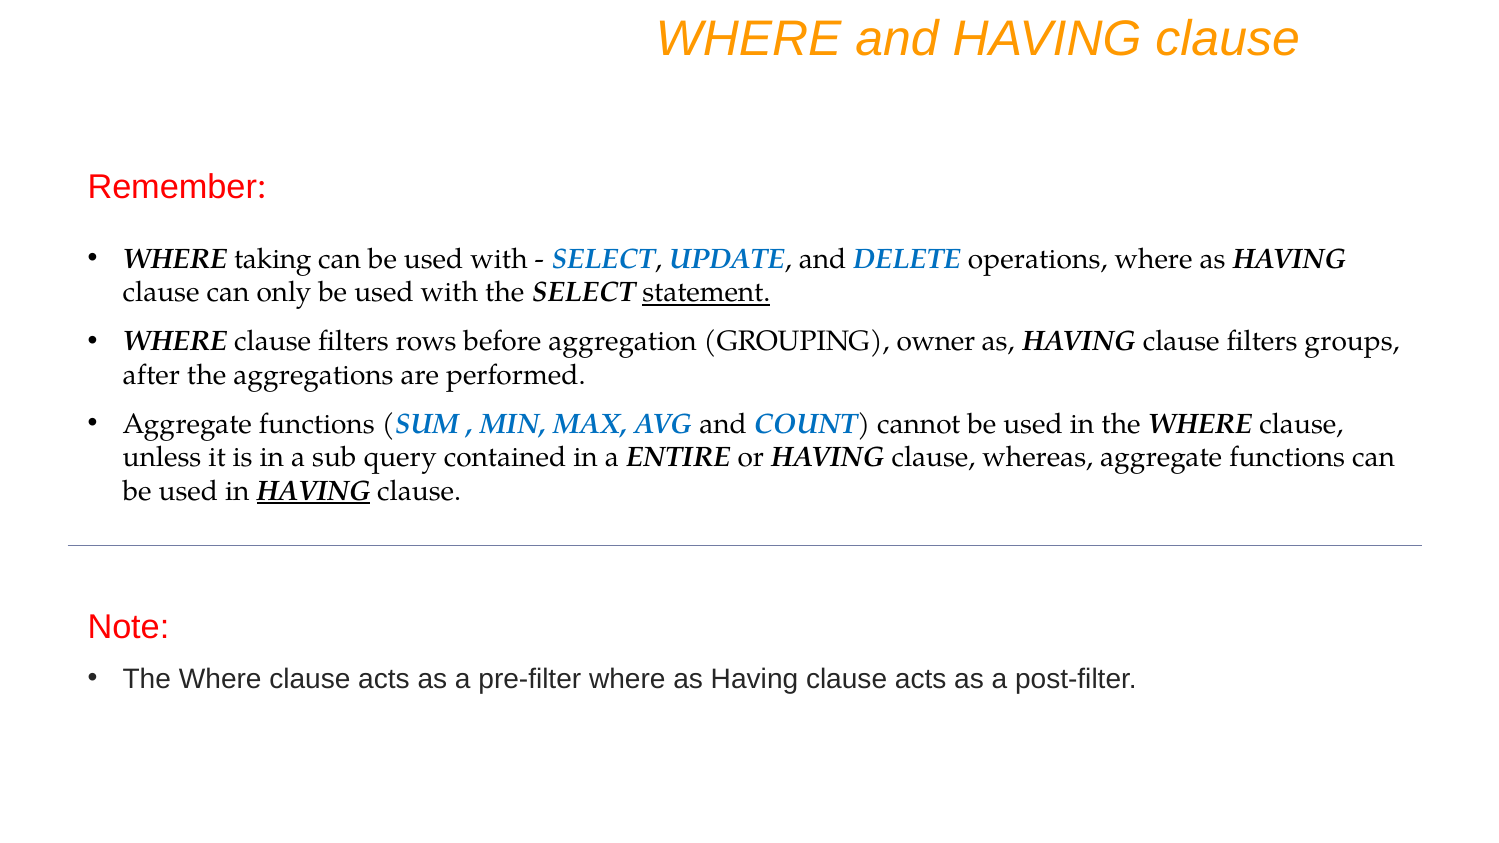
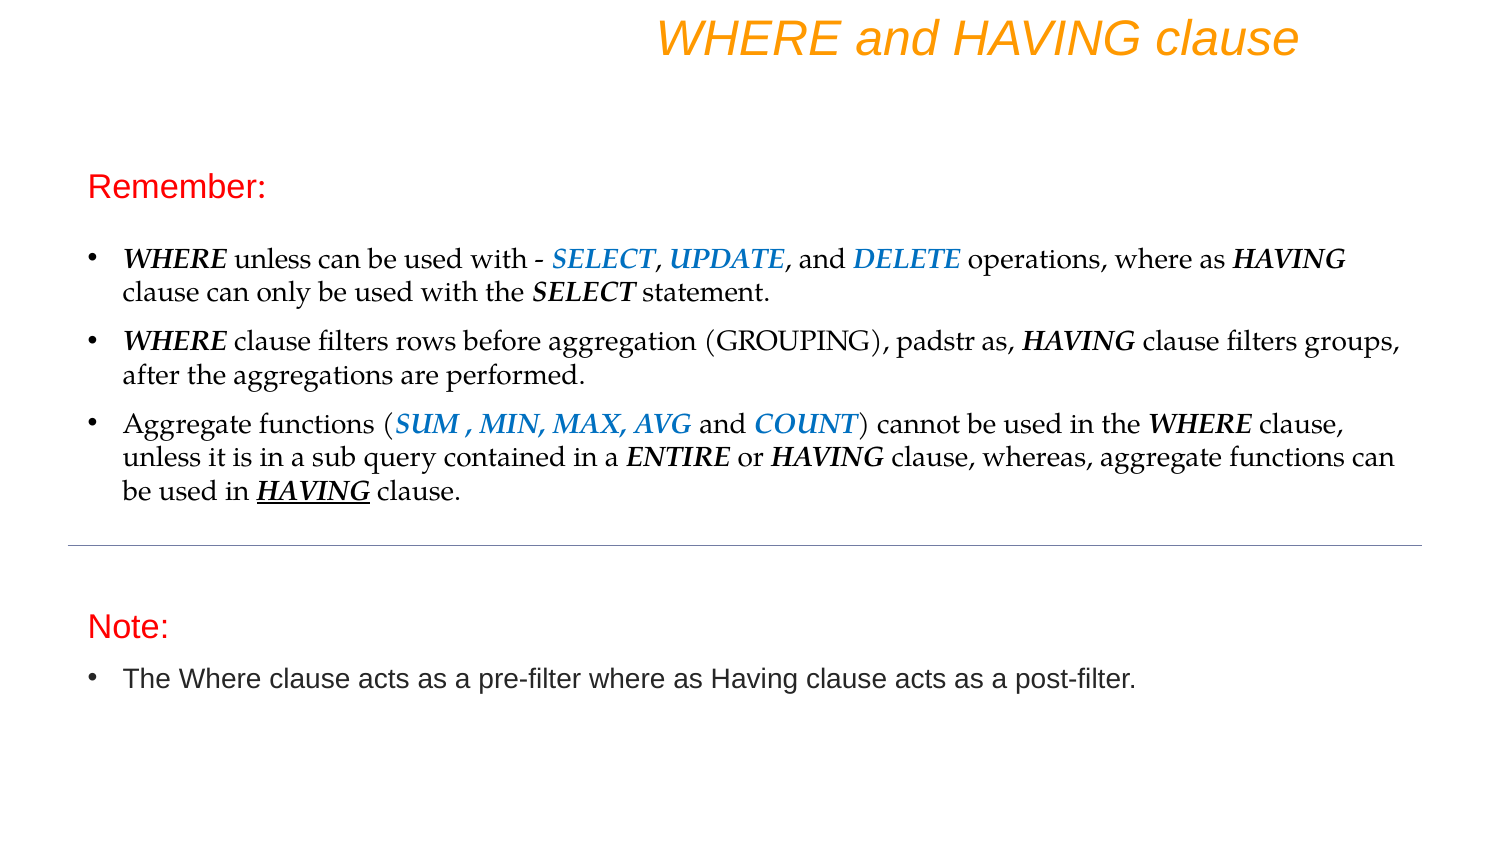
WHERE taking: taking -> unless
statement underline: present -> none
owner: owner -> padstr
